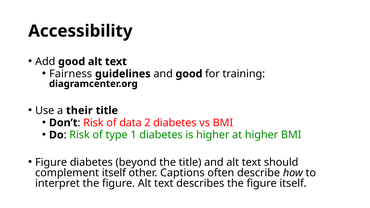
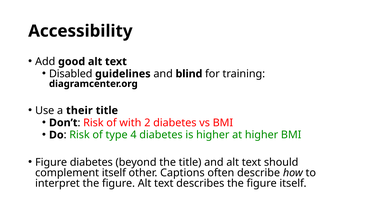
Fairness: Fairness -> Disabled
and good: good -> blind
data: data -> with
1: 1 -> 4
